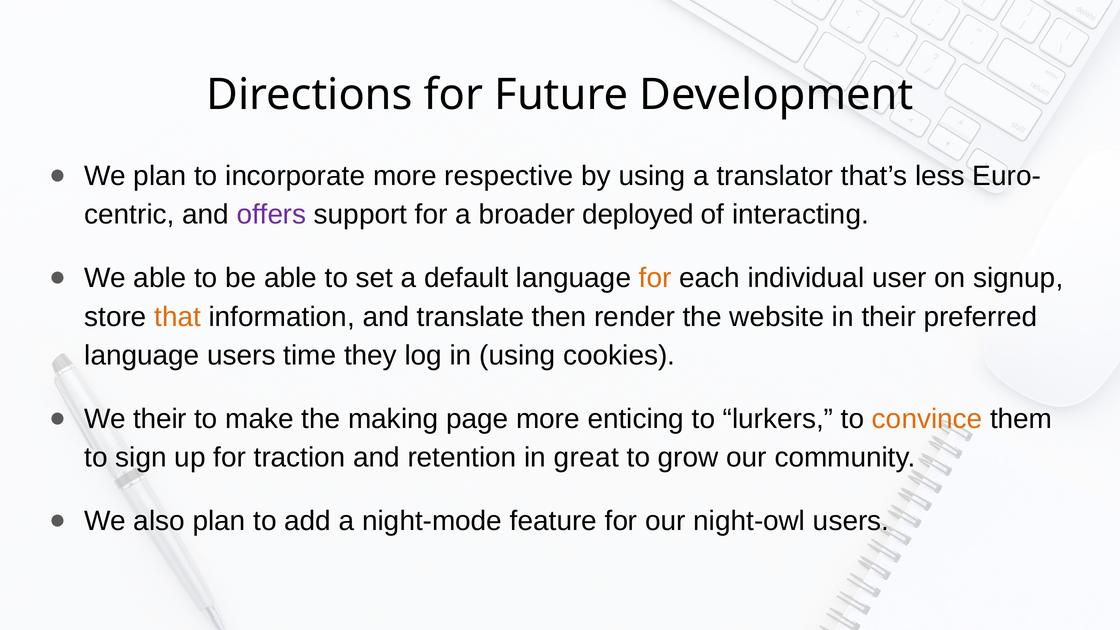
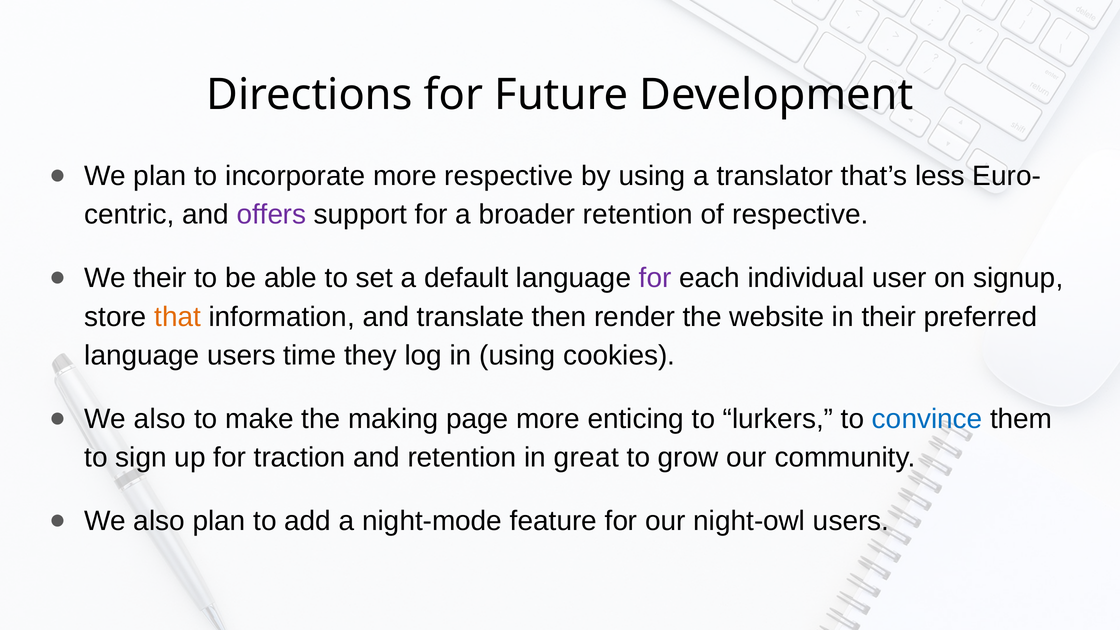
broader deployed: deployed -> retention
of interacting: interacting -> respective
We able: able -> their
for at (655, 278) colour: orange -> purple
their at (160, 419): their -> also
convince colour: orange -> blue
